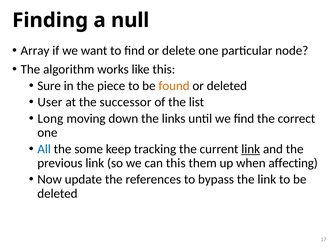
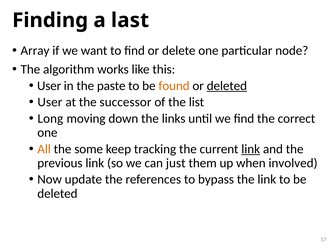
null: null -> last
Sure at (49, 86): Sure -> User
piece: piece -> paste
deleted at (227, 86) underline: none -> present
All colour: blue -> orange
can this: this -> just
affecting: affecting -> involved
